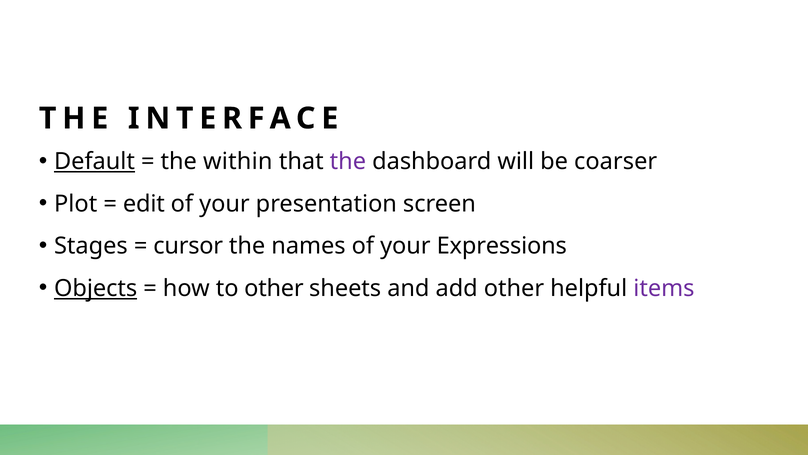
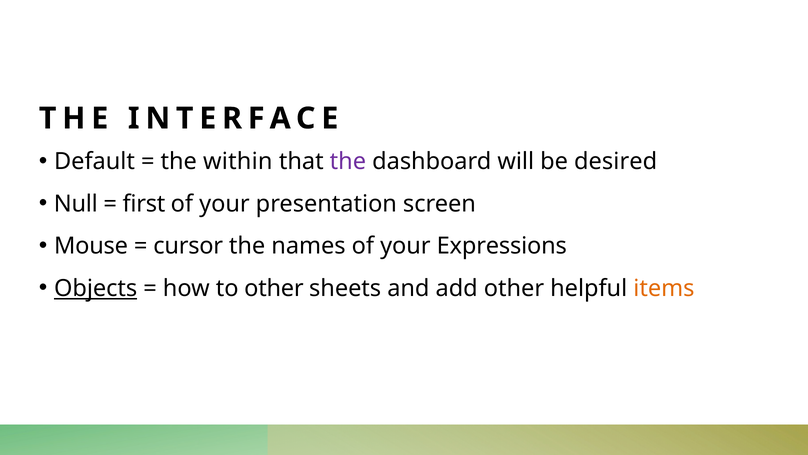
Default underline: present -> none
coarser: coarser -> desired
Plot: Plot -> Null
edit: edit -> first
Stages: Stages -> Mouse
items colour: purple -> orange
